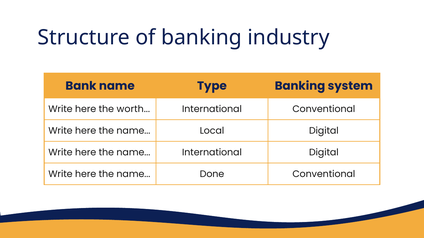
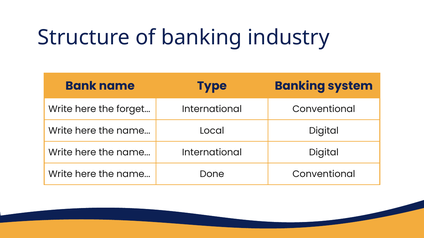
worth: worth -> forget
